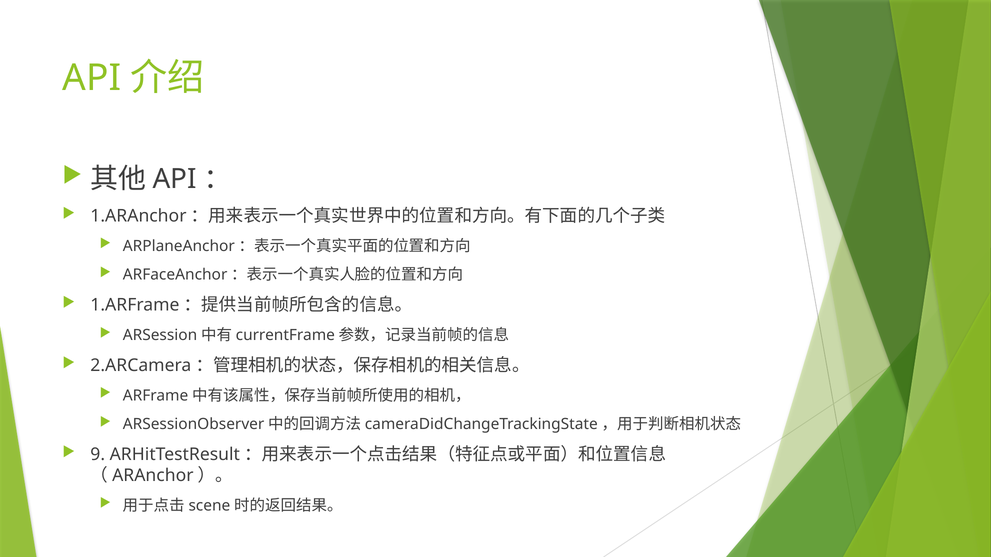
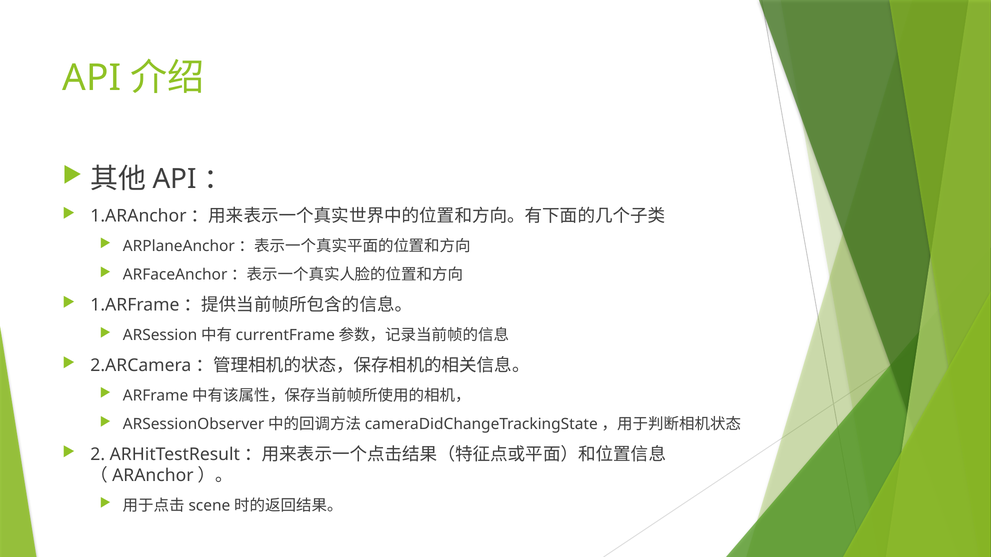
9: 9 -> 2
